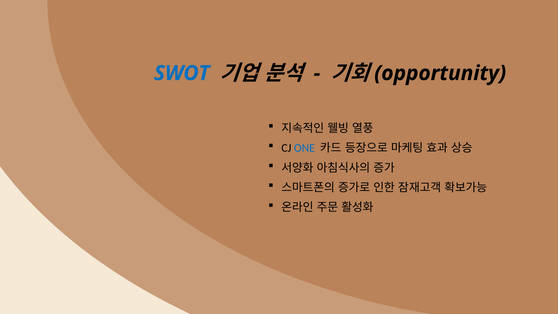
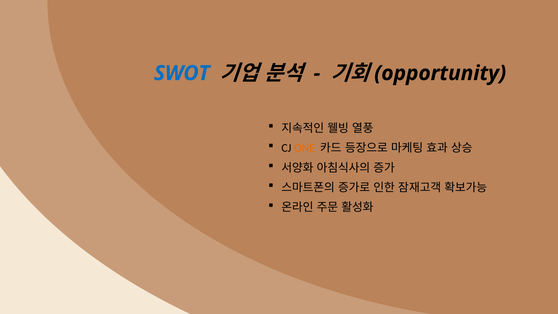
ONE colour: blue -> orange
